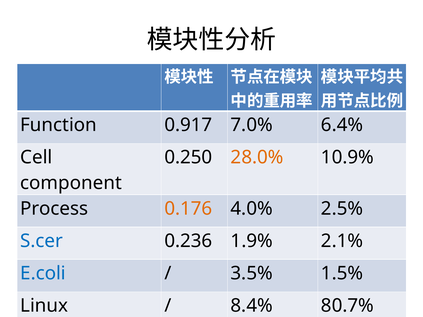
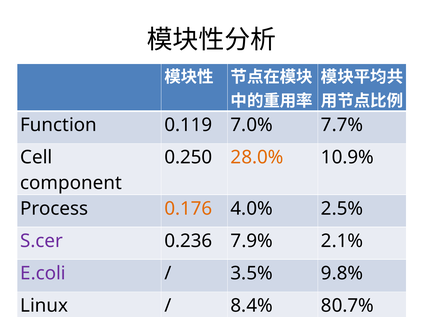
0.917: 0.917 -> 0.119
6.4%: 6.4% -> 7.7%
S.cer colour: blue -> purple
1.9%: 1.9% -> 7.9%
E.coli colour: blue -> purple
1.5%: 1.5% -> 9.8%
